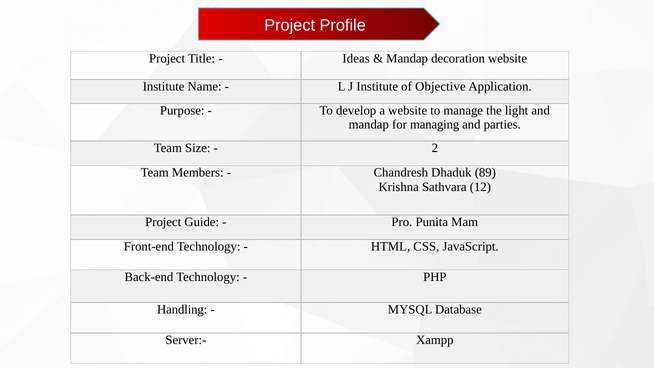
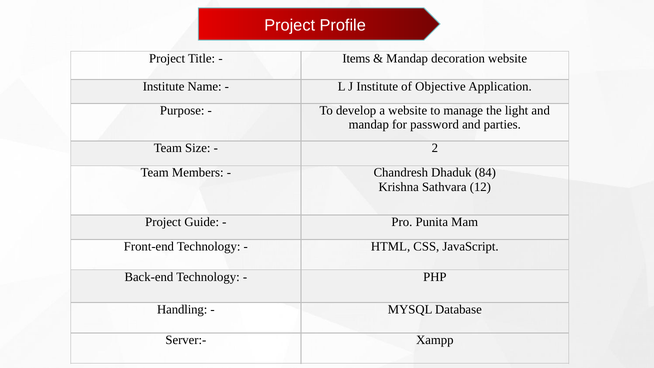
Ideas: Ideas -> Items
managing: managing -> password
89: 89 -> 84
